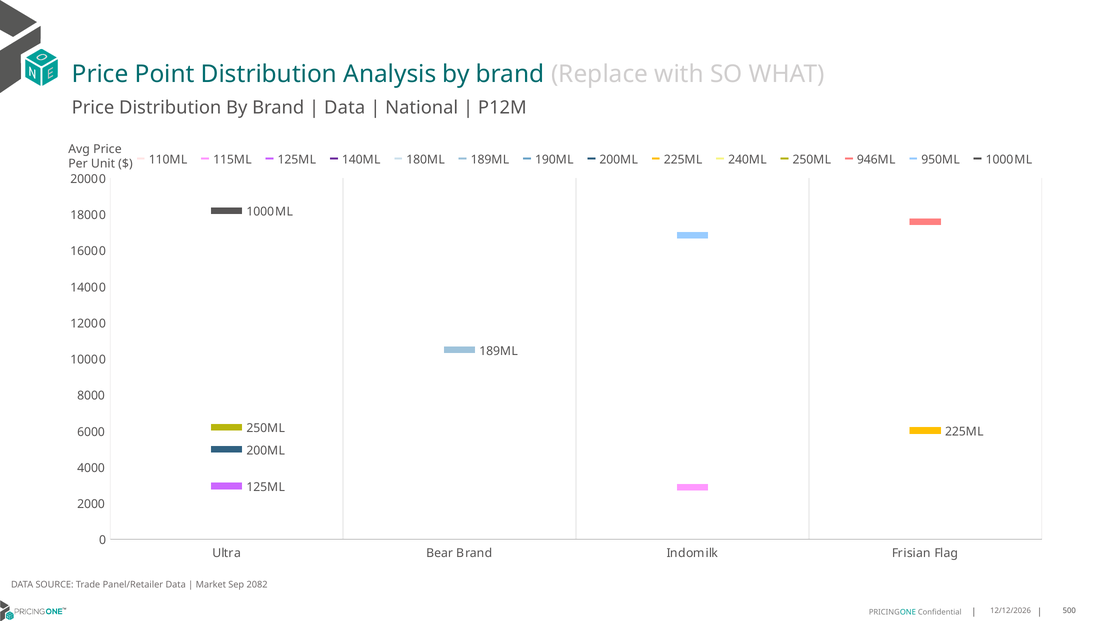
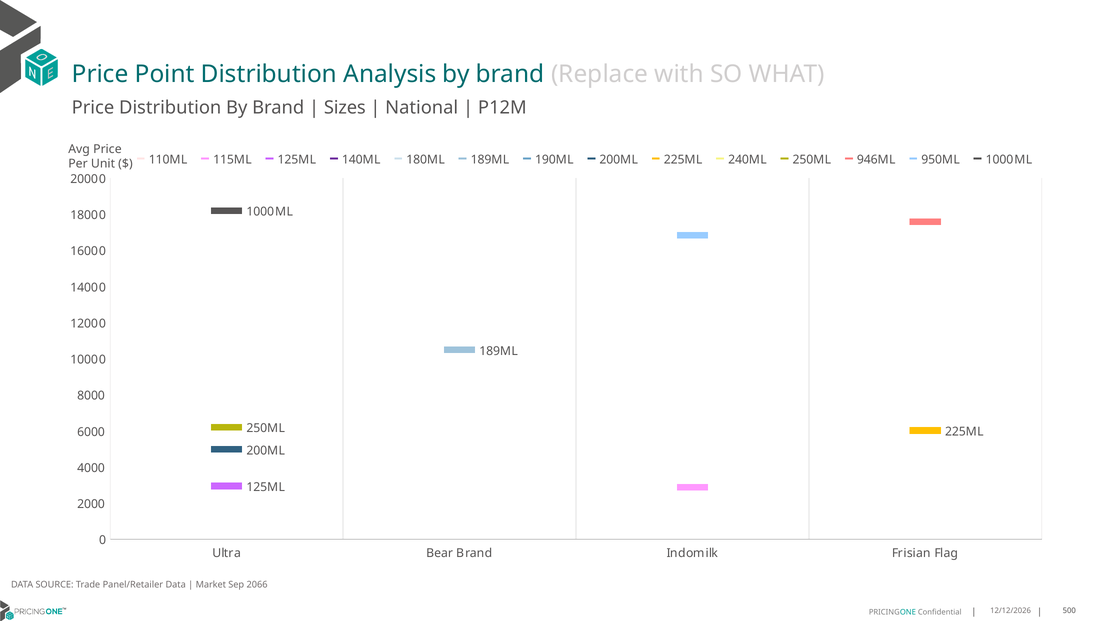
Data at (345, 108): Data -> Sizes
2082: 2082 -> 2066
